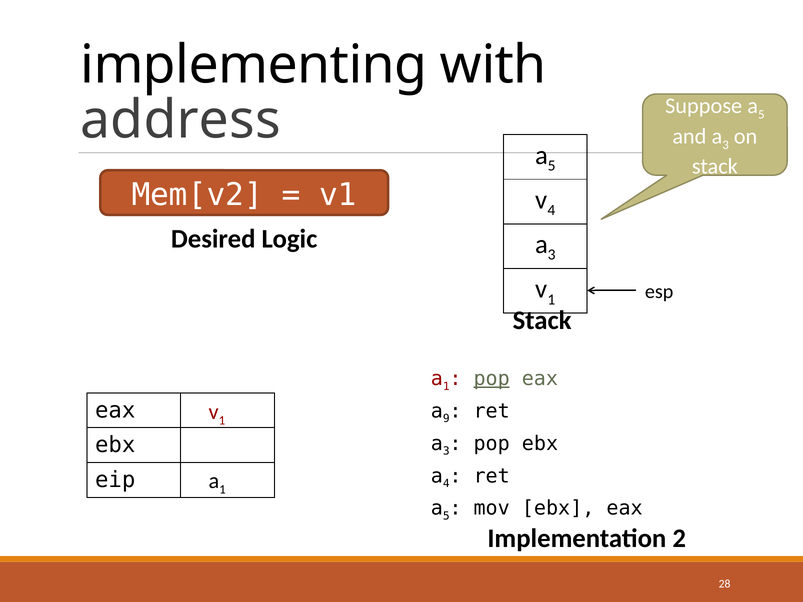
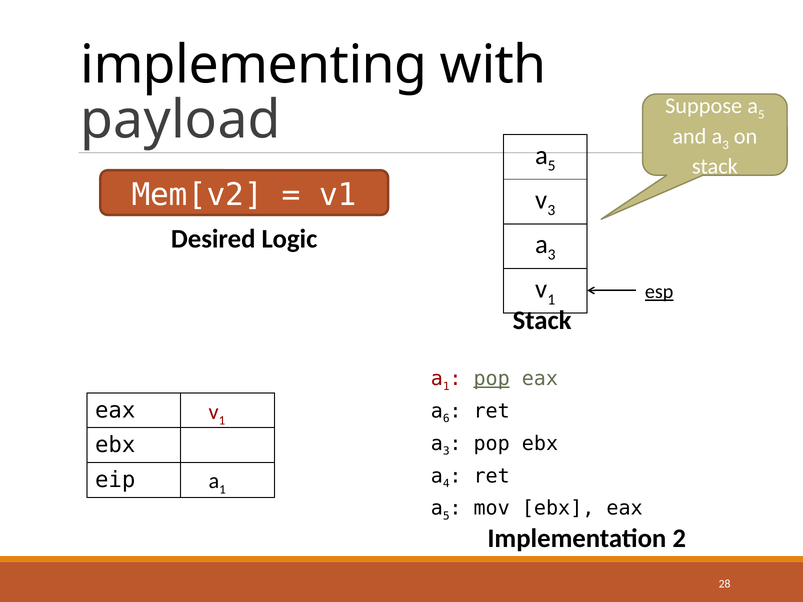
address: address -> payload
4 at (551, 210): 4 -> 3
esp underline: none -> present
9: 9 -> 6
